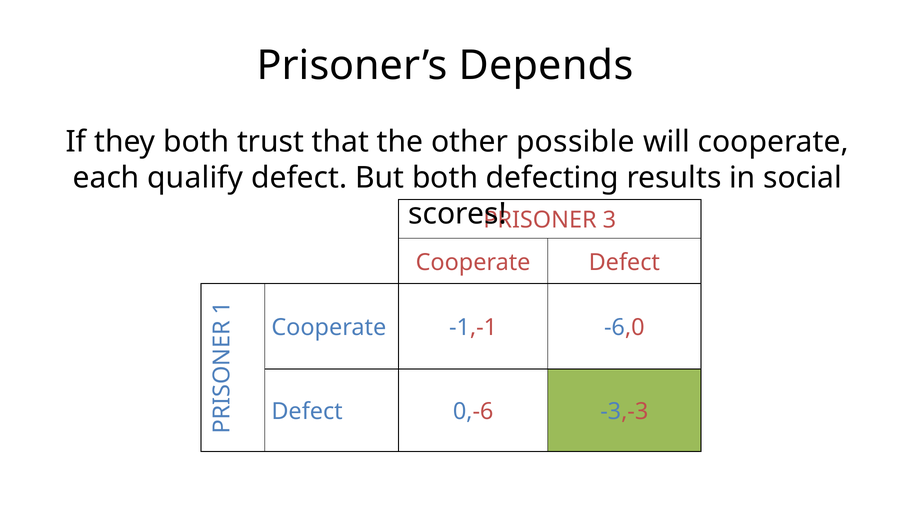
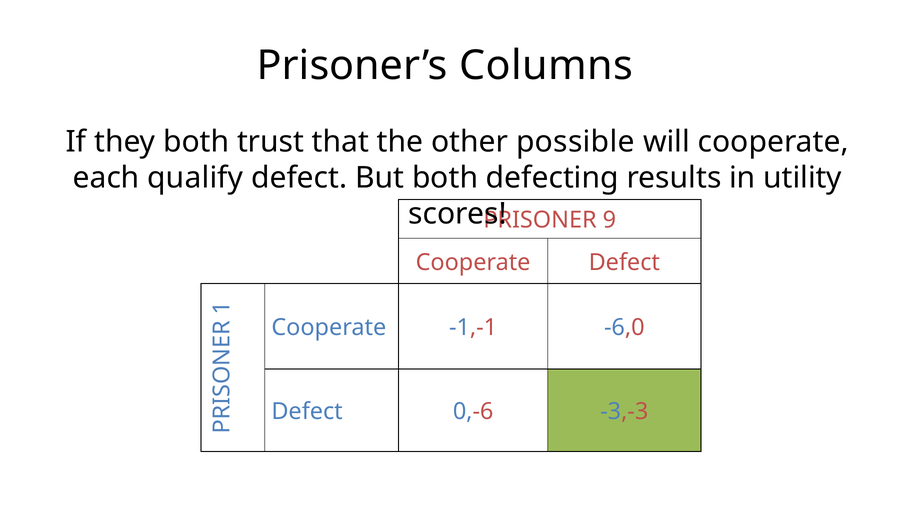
Depends: Depends -> Columns
social: social -> utility
3: 3 -> 9
